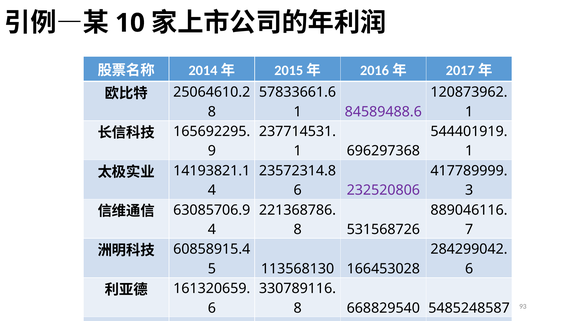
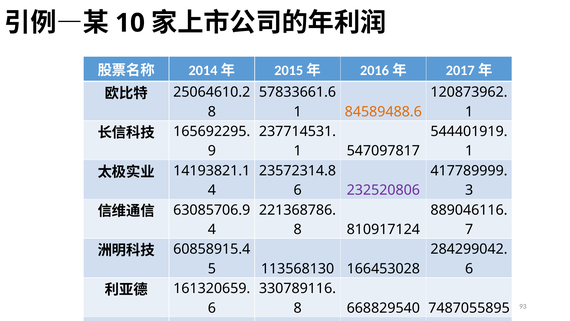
84589488.6 colour: purple -> orange
696297368: 696297368 -> 547097817
531568726: 531568726 -> 810917124
5485248587: 5485248587 -> 7487055895
